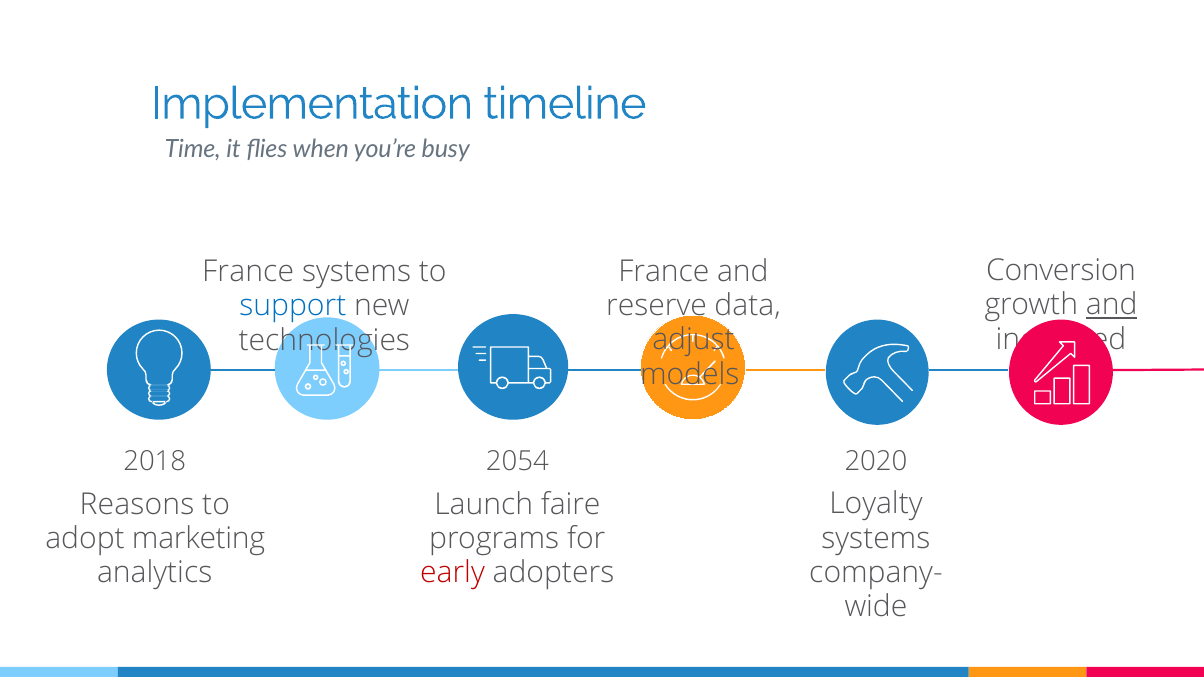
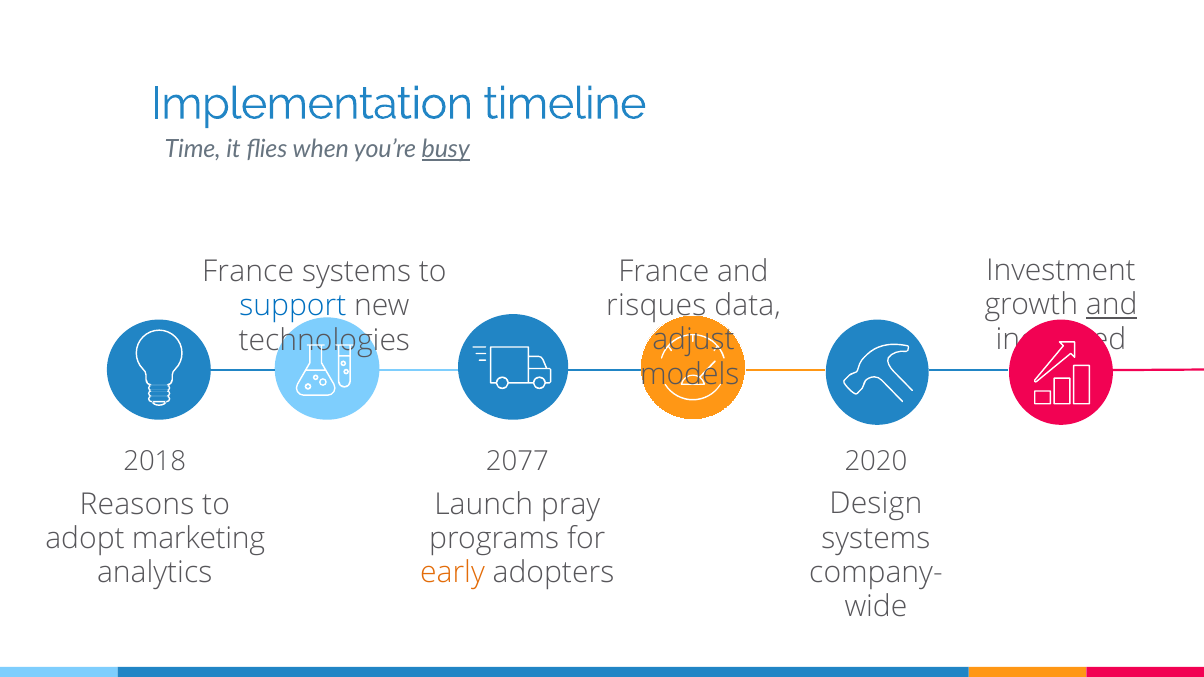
busy underline: none -> present
Conversion: Conversion -> Investment
reserve: reserve -> risques
2054: 2054 -> 2077
faire: faire -> pray
Loyalty: Loyalty -> Design
early colour: red -> orange
